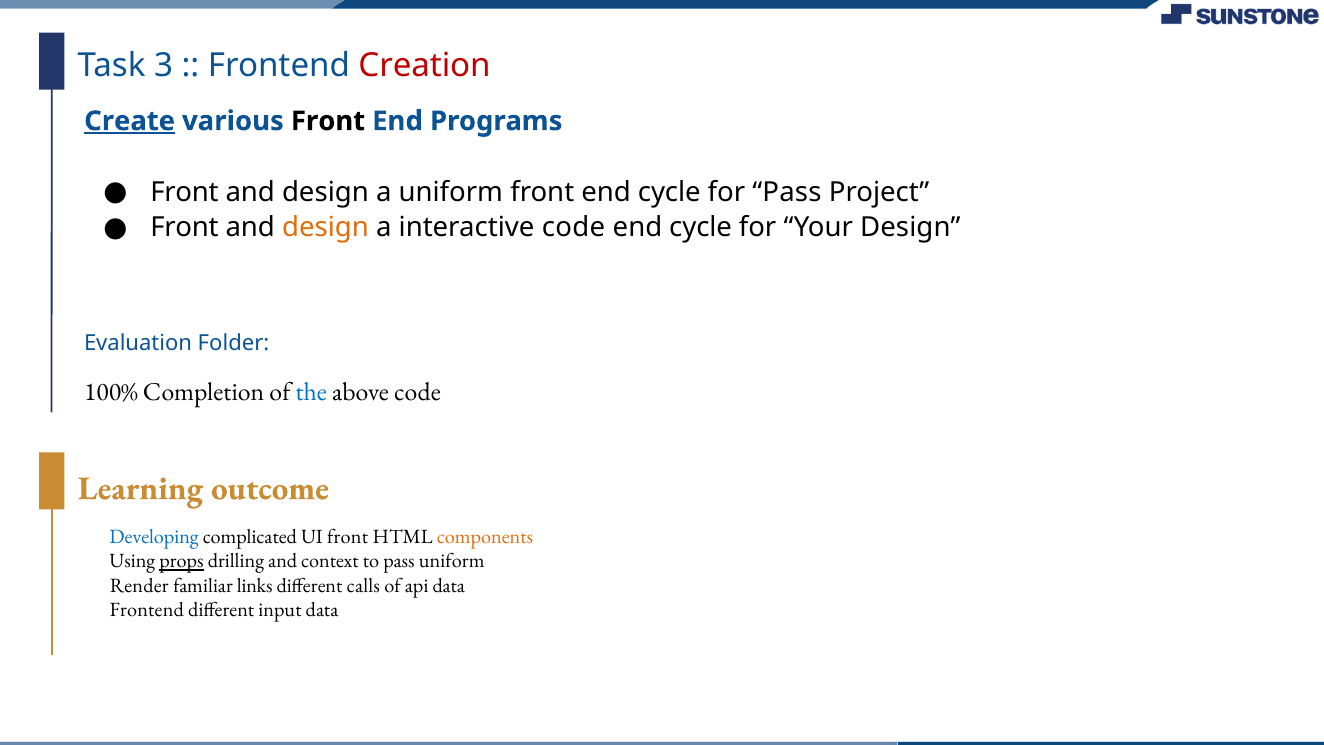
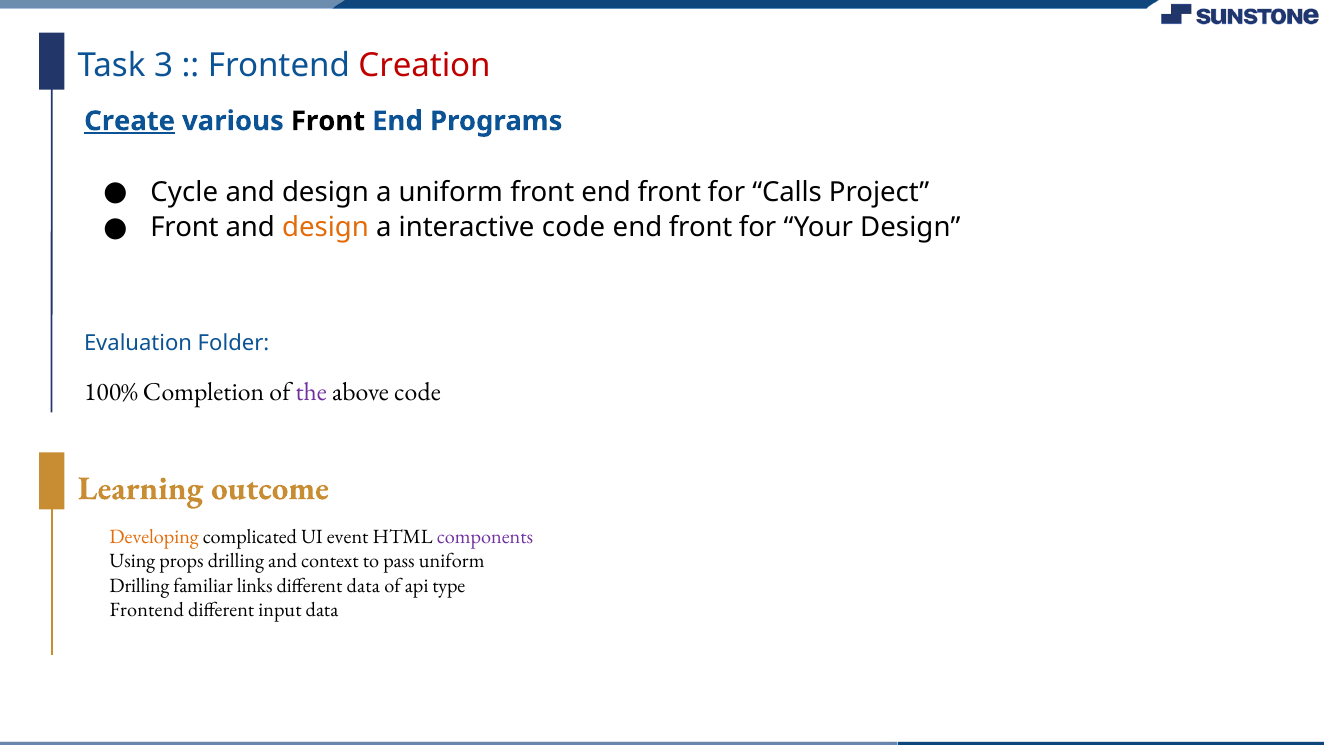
Front at (184, 192): Front -> Cycle
front end cycle: cycle -> front
for Pass: Pass -> Calls
cycle at (701, 227): cycle -> front
the colour: blue -> purple
Developing colour: blue -> orange
UI front: front -> event
components colour: orange -> purple
props underline: present -> none
Render at (139, 585): Render -> Drilling
different calls: calls -> data
api data: data -> type
